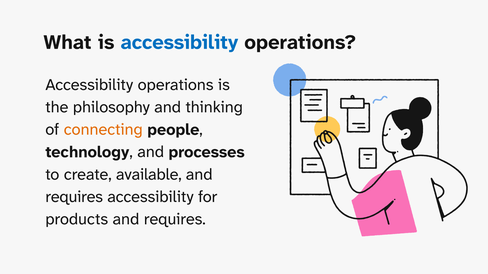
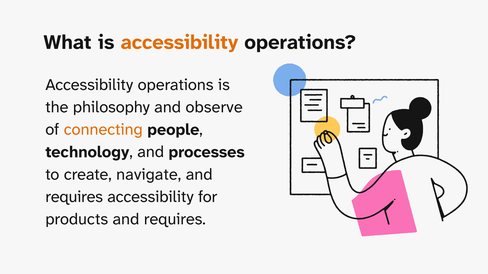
accessibility at (179, 42) colour: blue -> orange
thinking: thinking -> observe
available: available -> navigate
